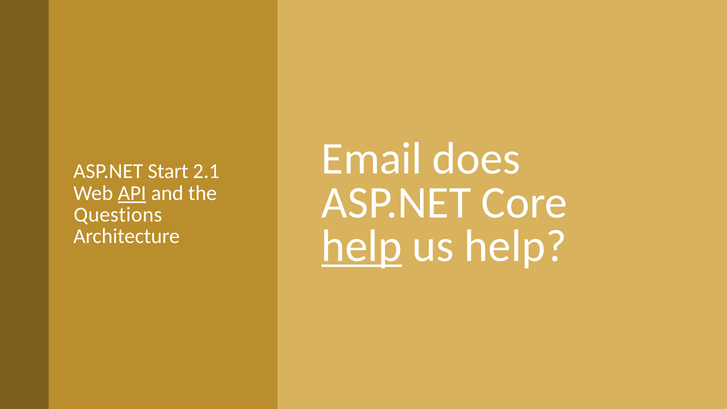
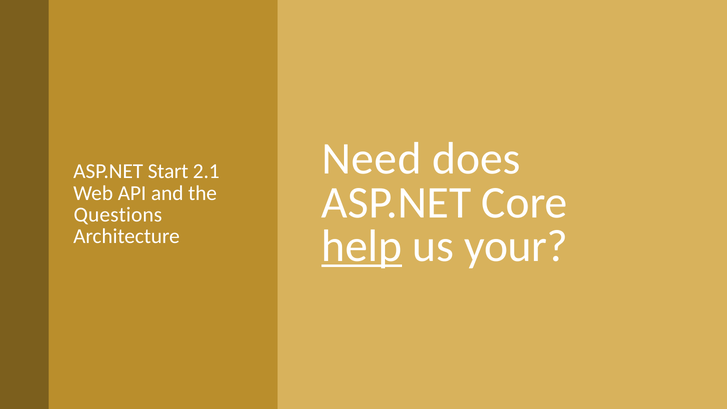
Email: Email -> Need
API underline: present -> none
us help: help -> your
